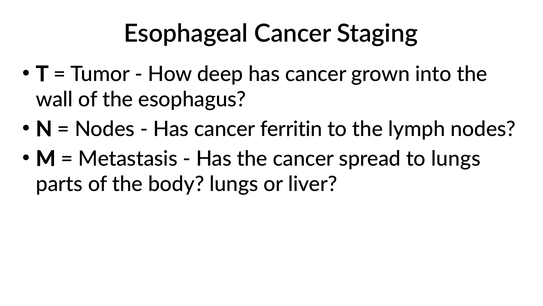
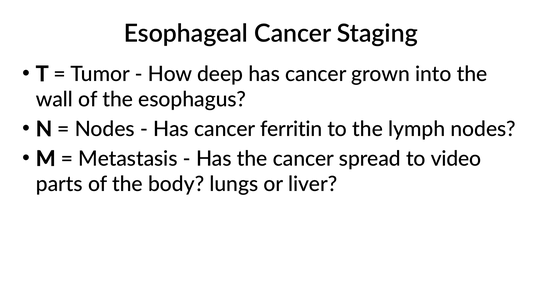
to lungs: lungs -> video
